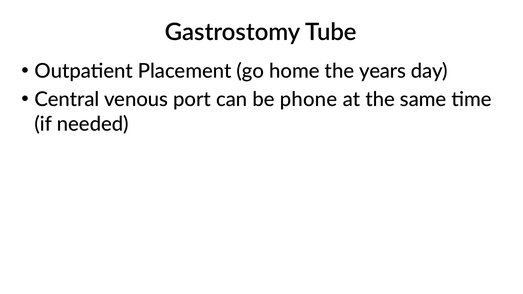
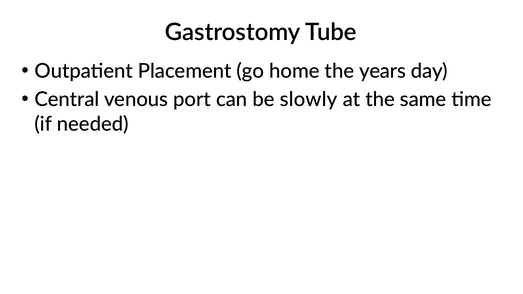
phone: phone -> slowly
